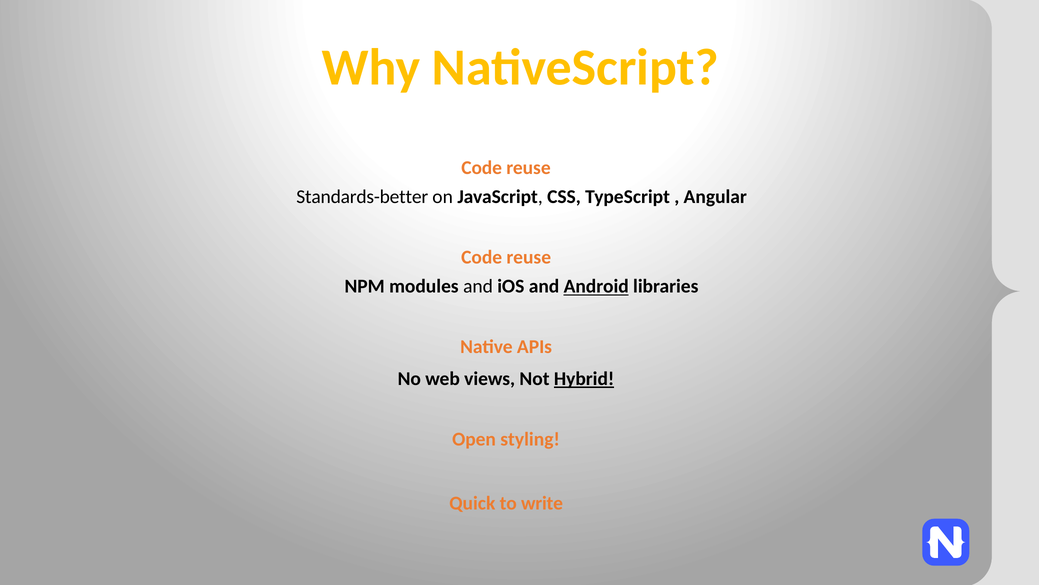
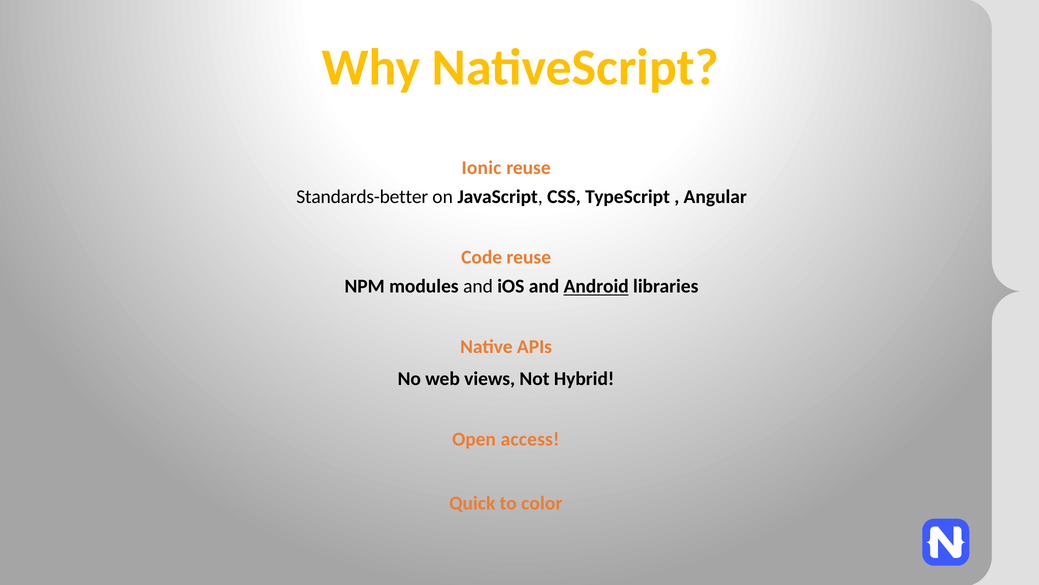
Code at (482, 168): Code -> Ionic
Hybrid underline: present -> none
styling: styling -> access
write: write -> color
